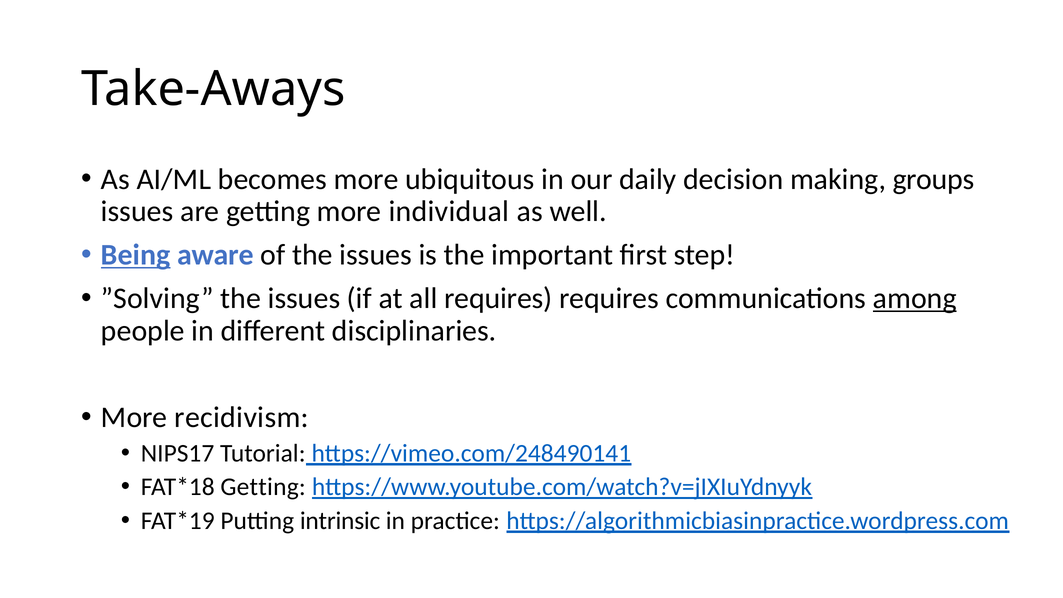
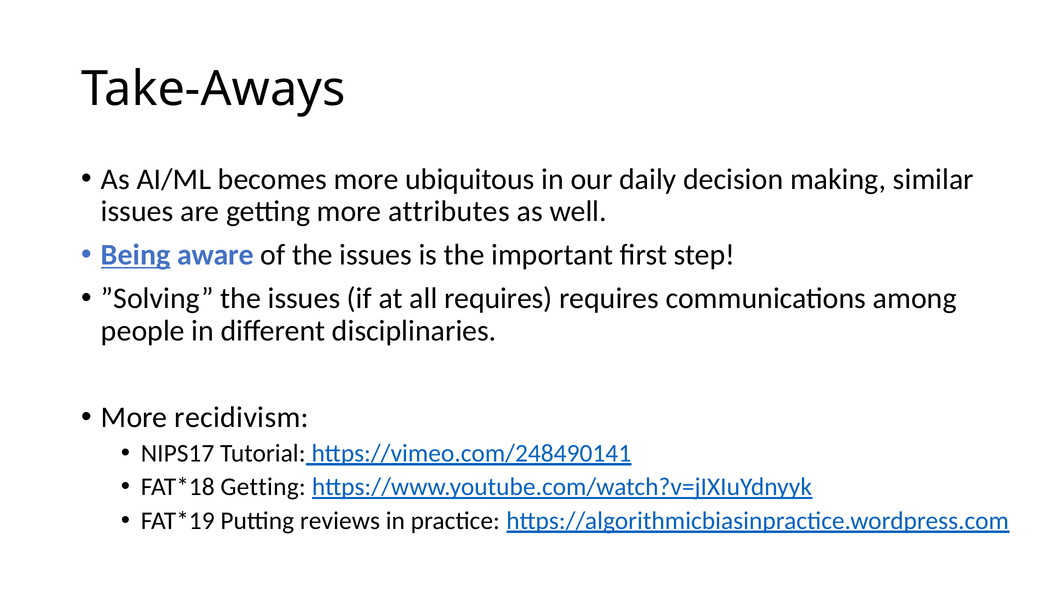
groups: groups -> similar
individual: individual -> attributes
among underline: present -> none
intrinsic: intrinsic -> reviews
